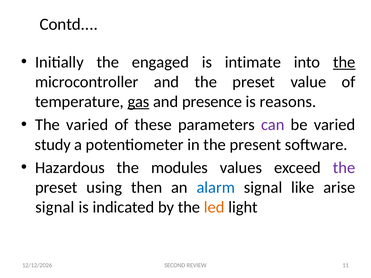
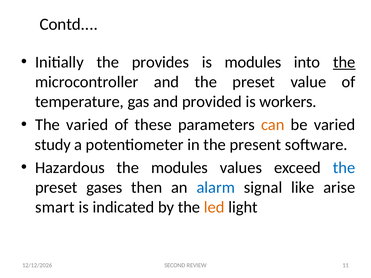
engaged: engaged -> provides
is intimate: intimate -> modules
gas underline: present -> none
presence: presence -> provided
reasons: reasons -> workers
can colour: purple -> orange
the at (344, 168) colour: purple -> blue
using: using -> gases
signal at (55, 207): signal -> smart
